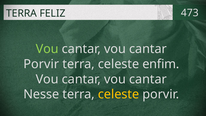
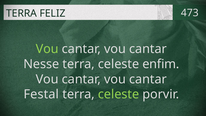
Porvir at (41, 64): Porvir -> Nesse
Nesse: Nesse -> Festal
celeste at (119, 94) colour: yellow -> light green
